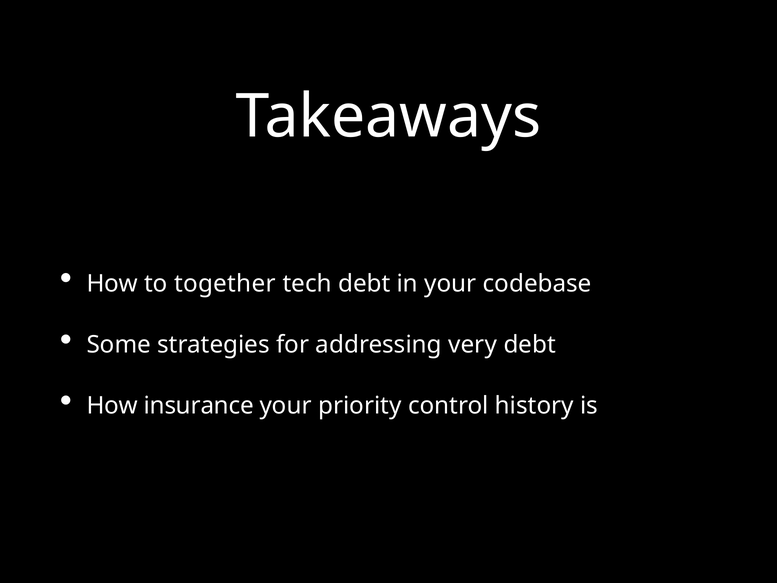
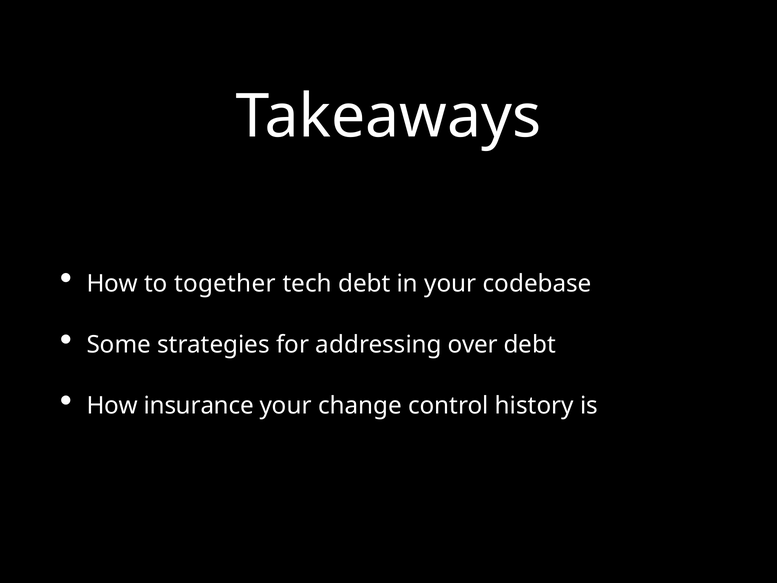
very: very -> over
priority: priority -> change
